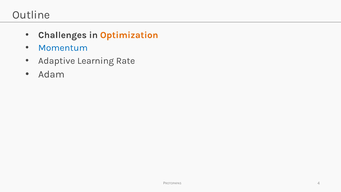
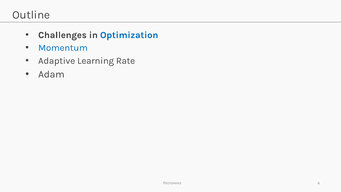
Optimization colour: orange -> blue
